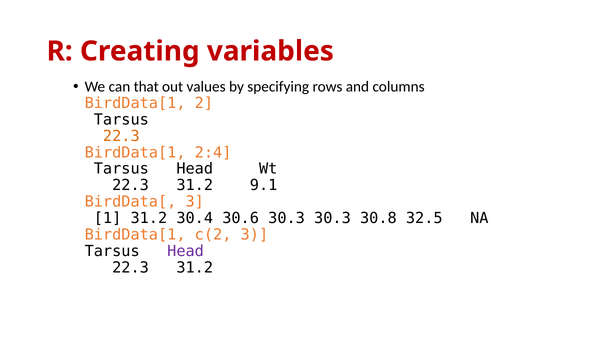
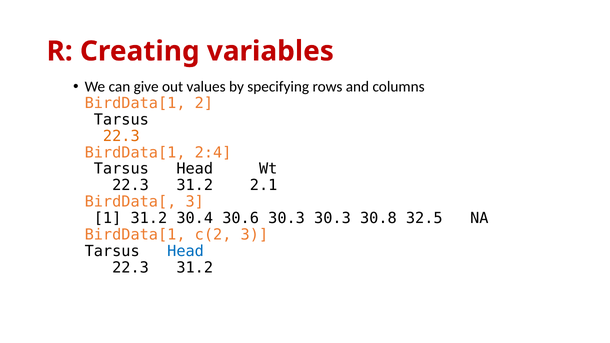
that: that -> give
9.1: 9.1 -> 2.1
Head at (186, 251) colour: purple -> blue
